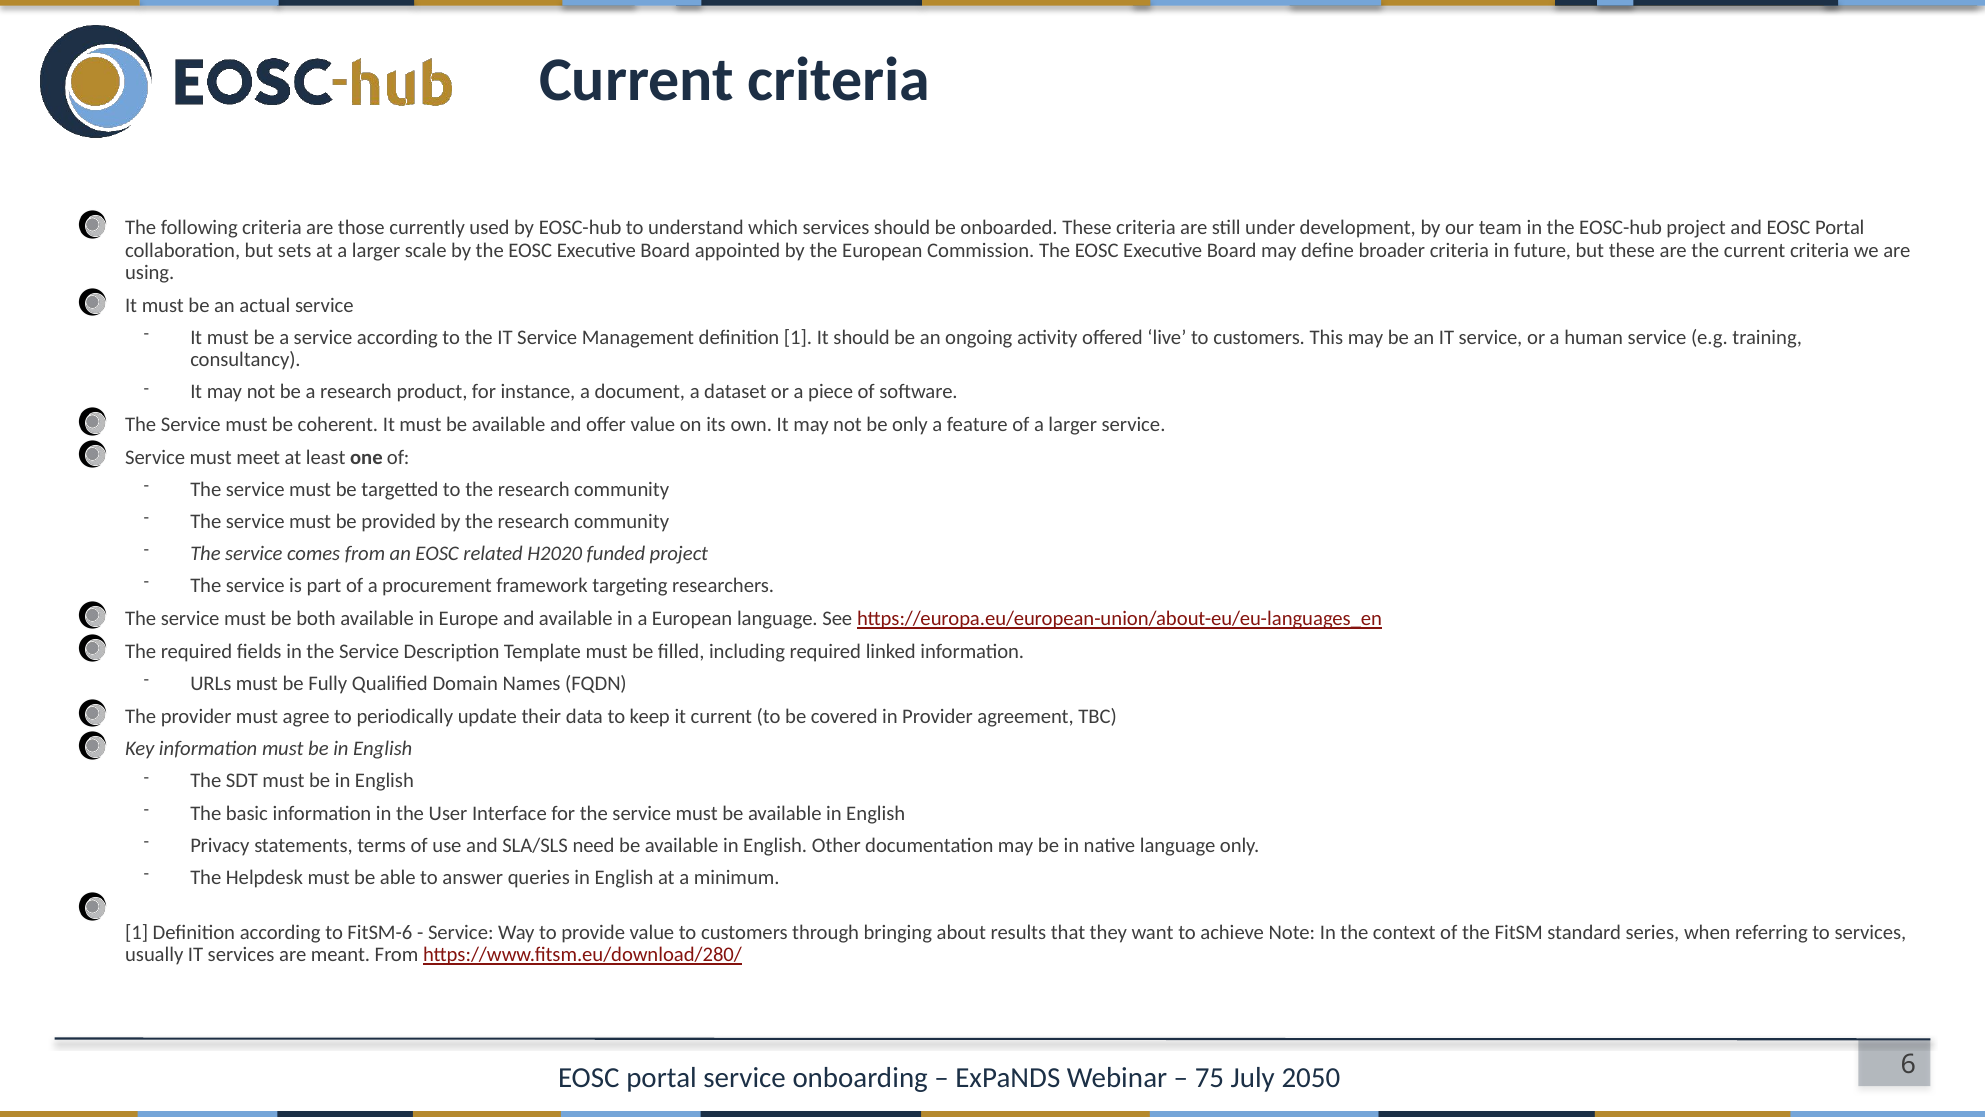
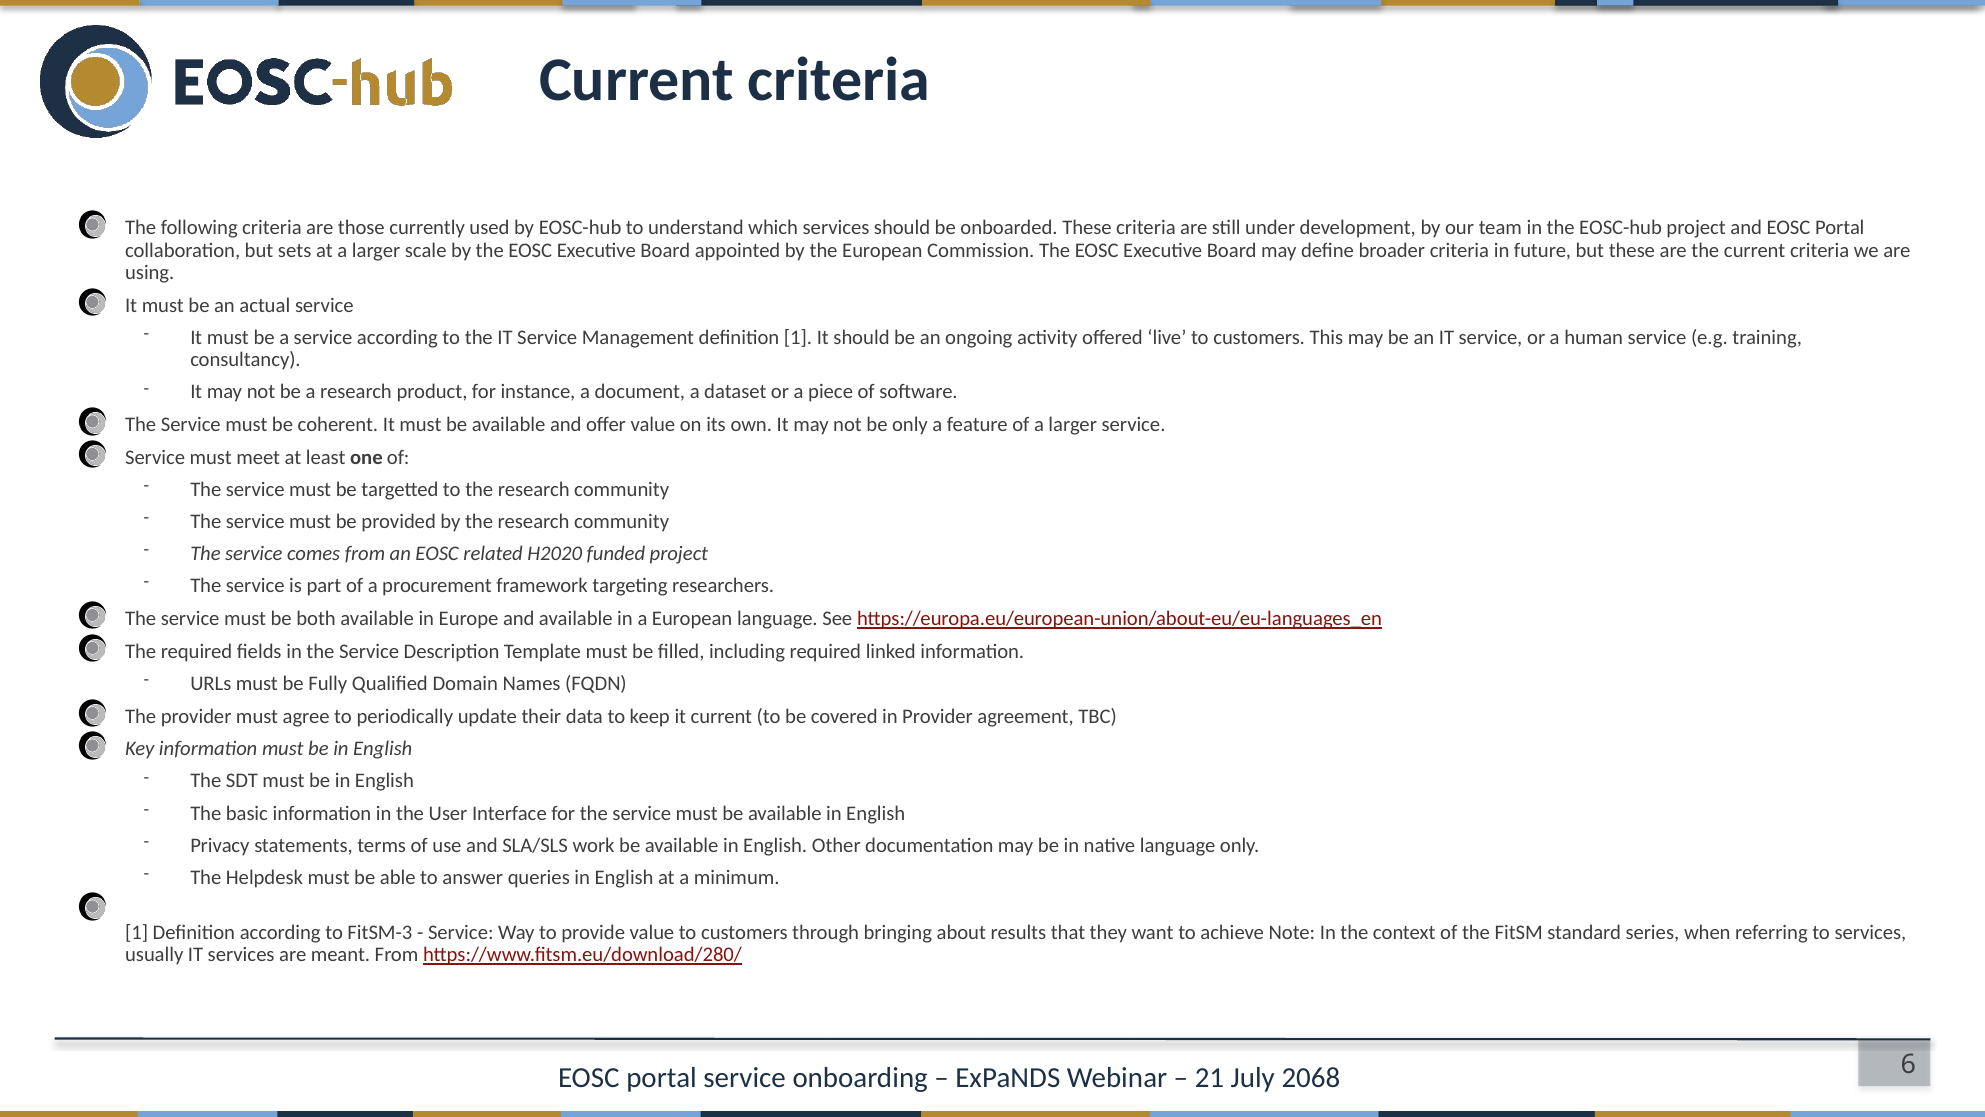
need: need -> work
FitSM-6: FitSM-6 -> FitSM-3
75: 75 -> 21
2050: 2050 -> 2068
